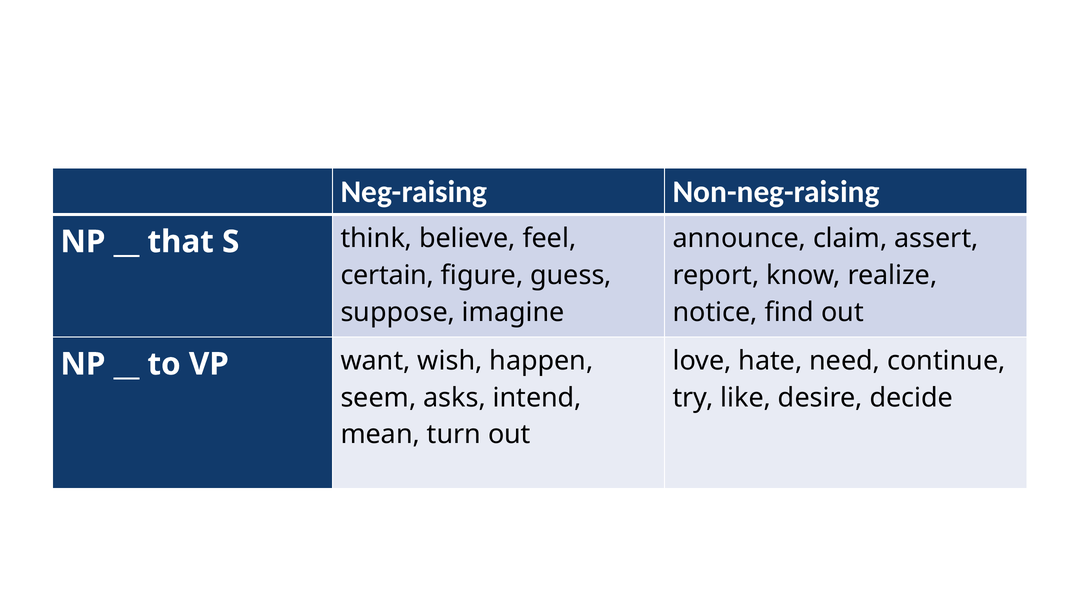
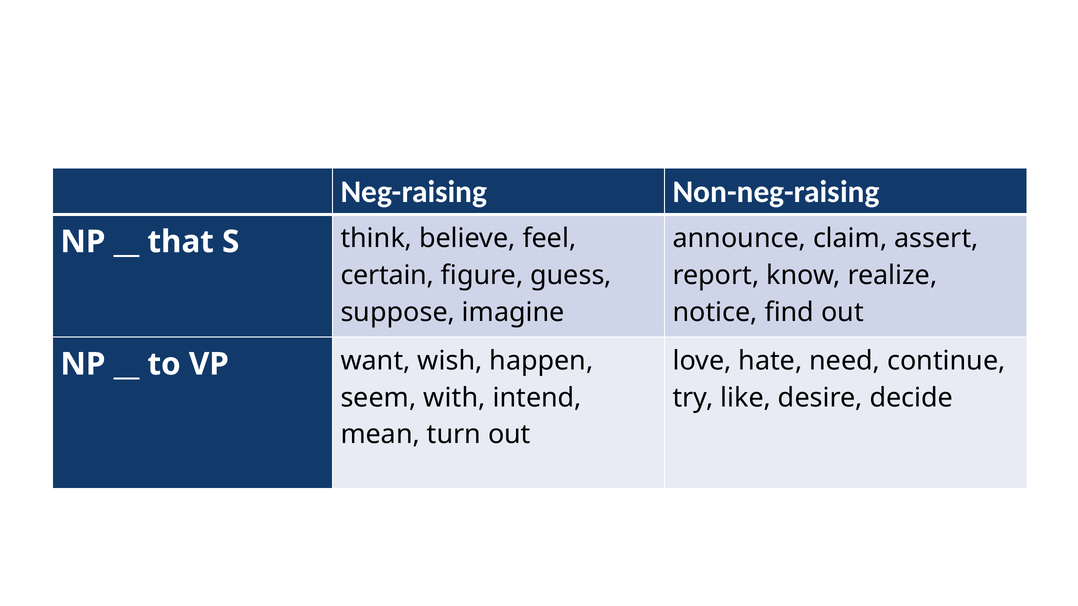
asks: asks -> with
